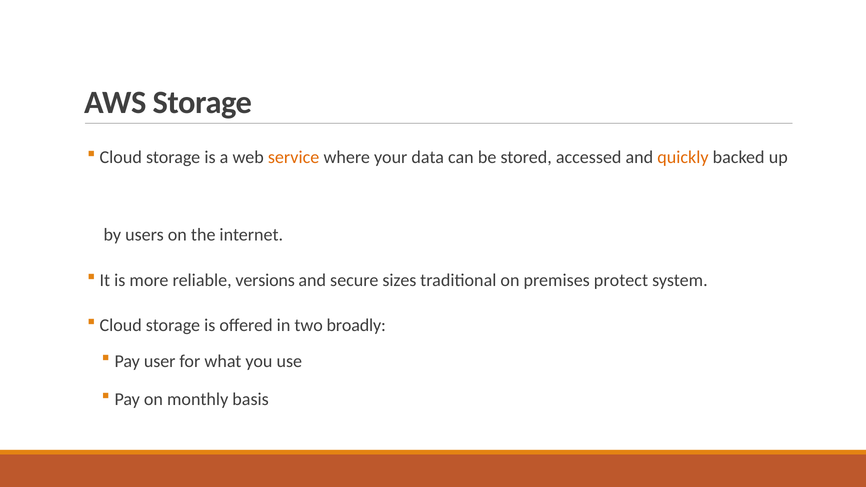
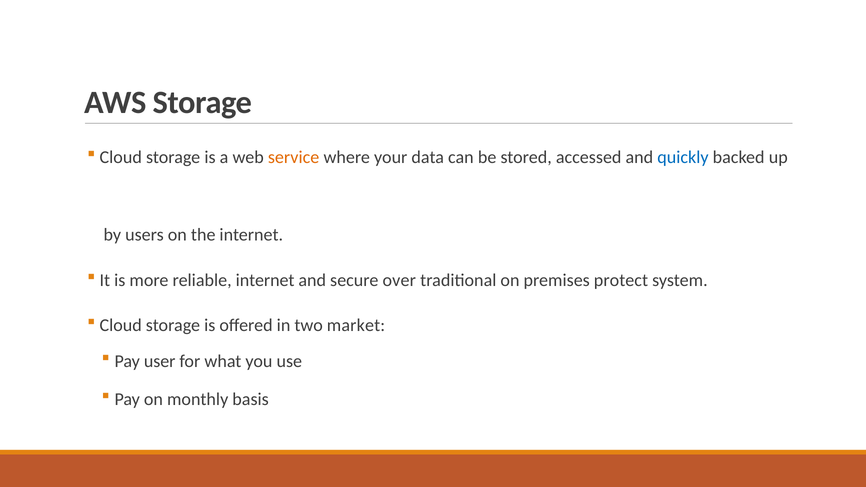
quickly colour: orange -> blue
reliable versions: versions -> internet
sizes: sizes -> over
broadly: broadly -> market
